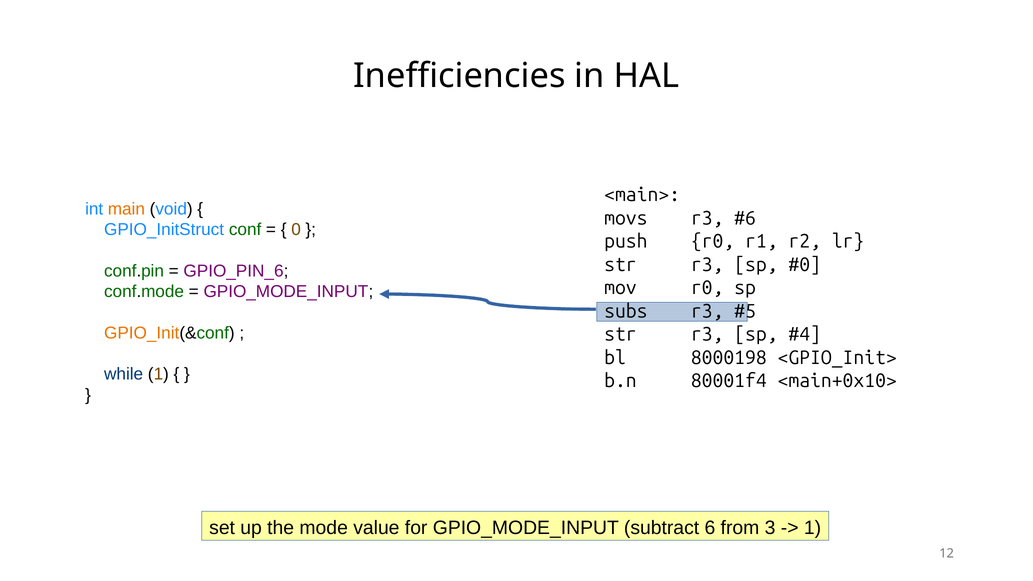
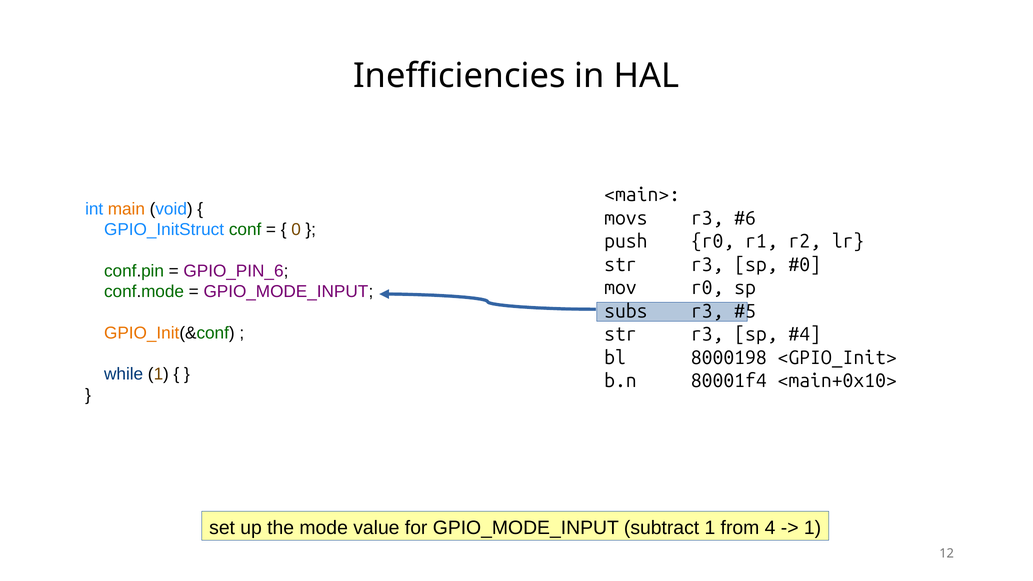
subtract 6: 6 -> 1
3: 3 -> 4
